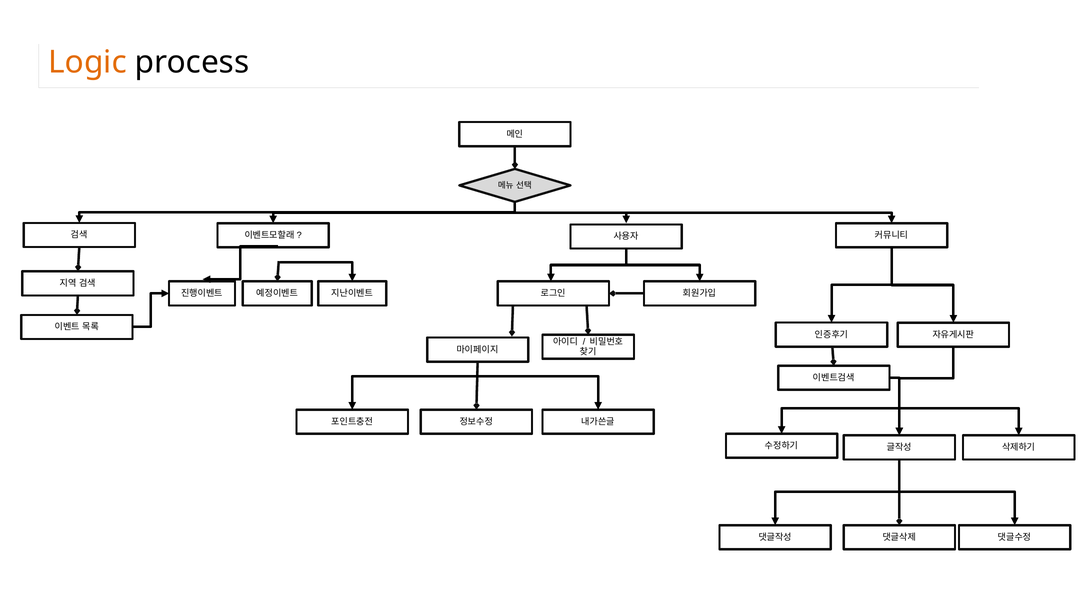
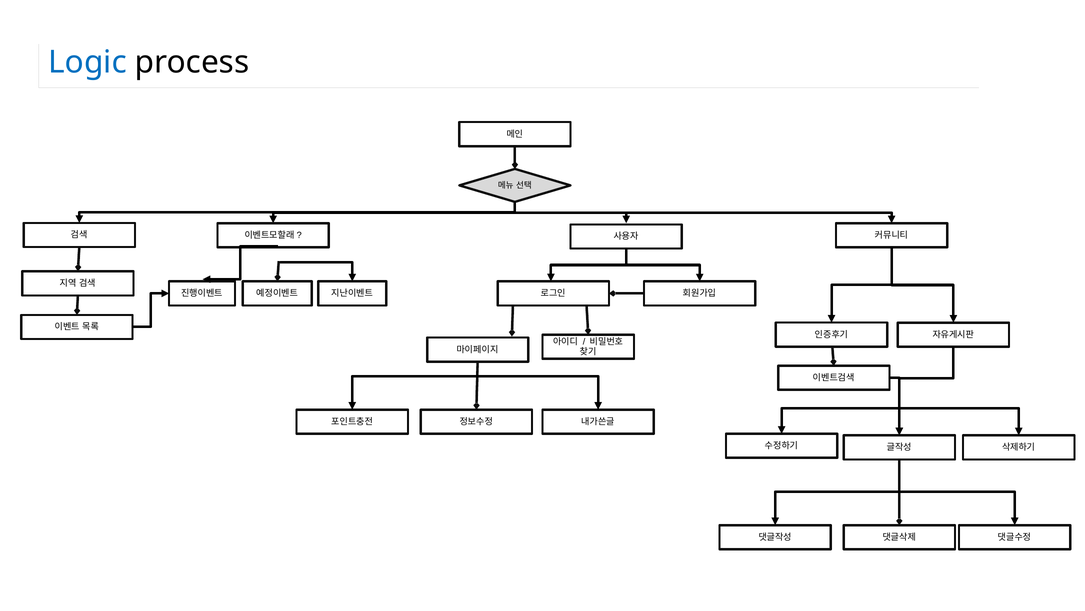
Logic colour: orange -> blue
